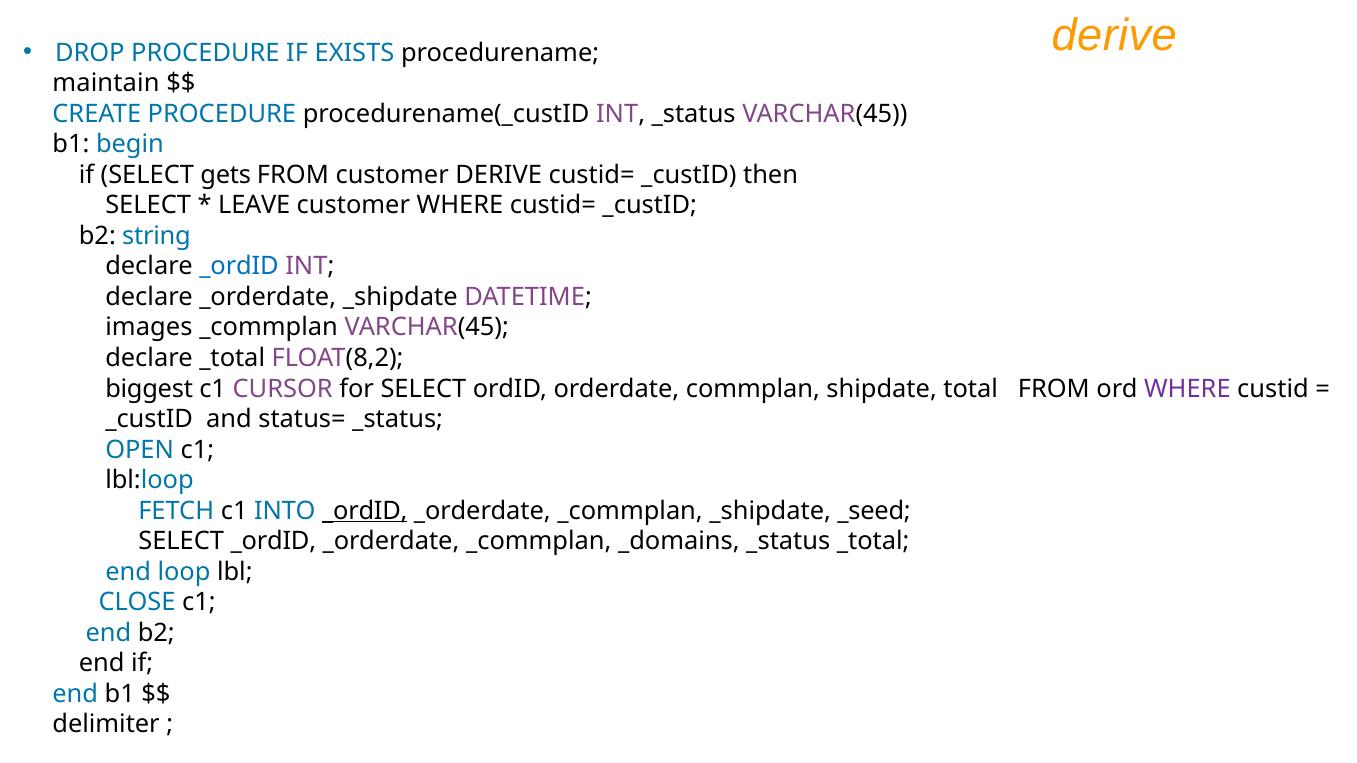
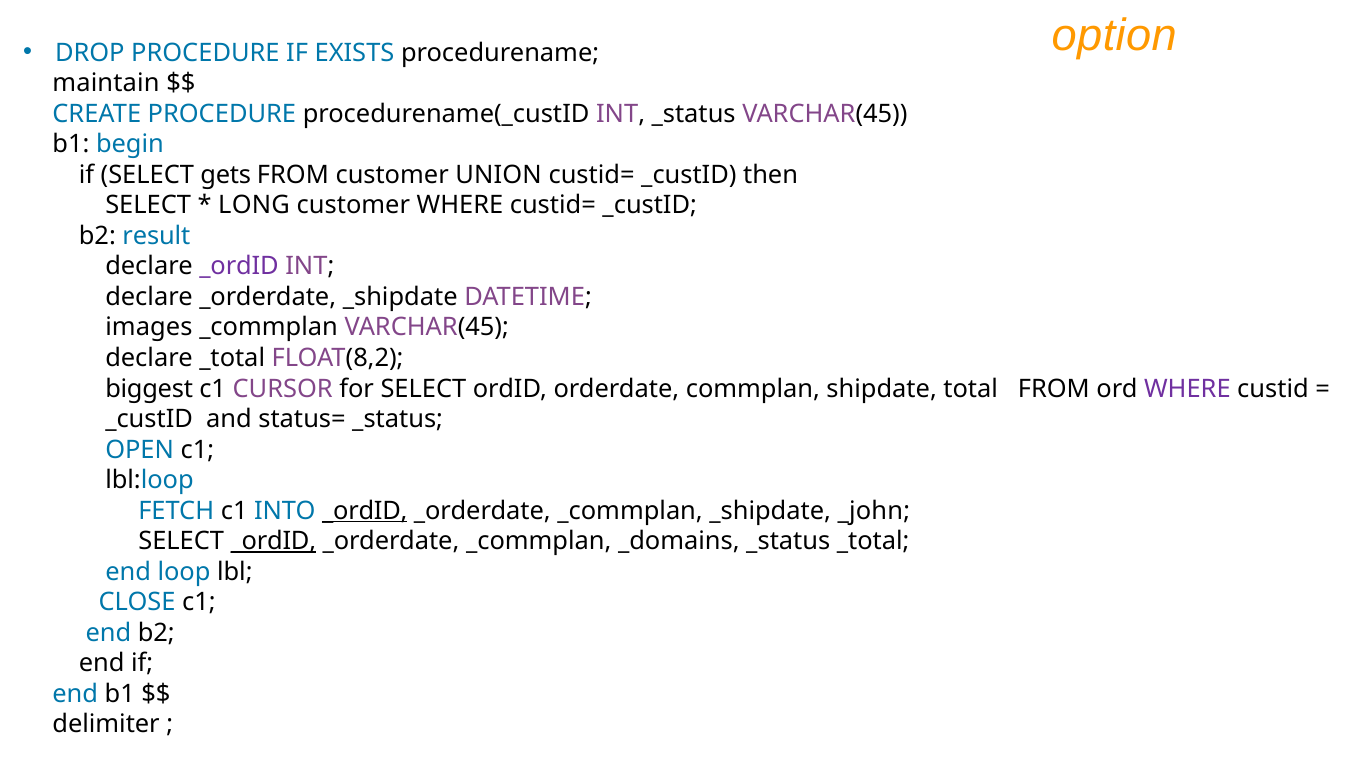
derive at (1114, 35): derive -> option
customer DERIVE: DERIVE -> UNION
LEAVE: LEAVE -> LONG
string: string -> result
_ordID at (239, 267) colour: blue -> purple
_seed: _seed -> _john
_ordID at (273, 541) underline: none -> present
